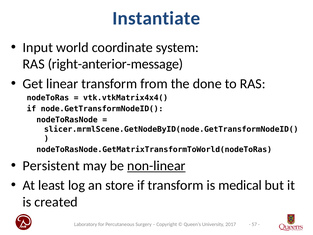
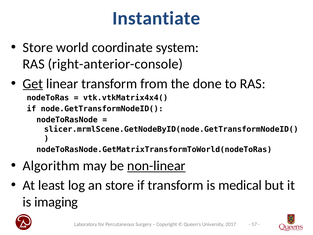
Input at (38, 47): Input -> Store
right-anterior-message: right-anterior-message -> right-anterior-console
Get underline: none -> present
Persistent: Persistent -> Algorithm
created: created -> imaging
